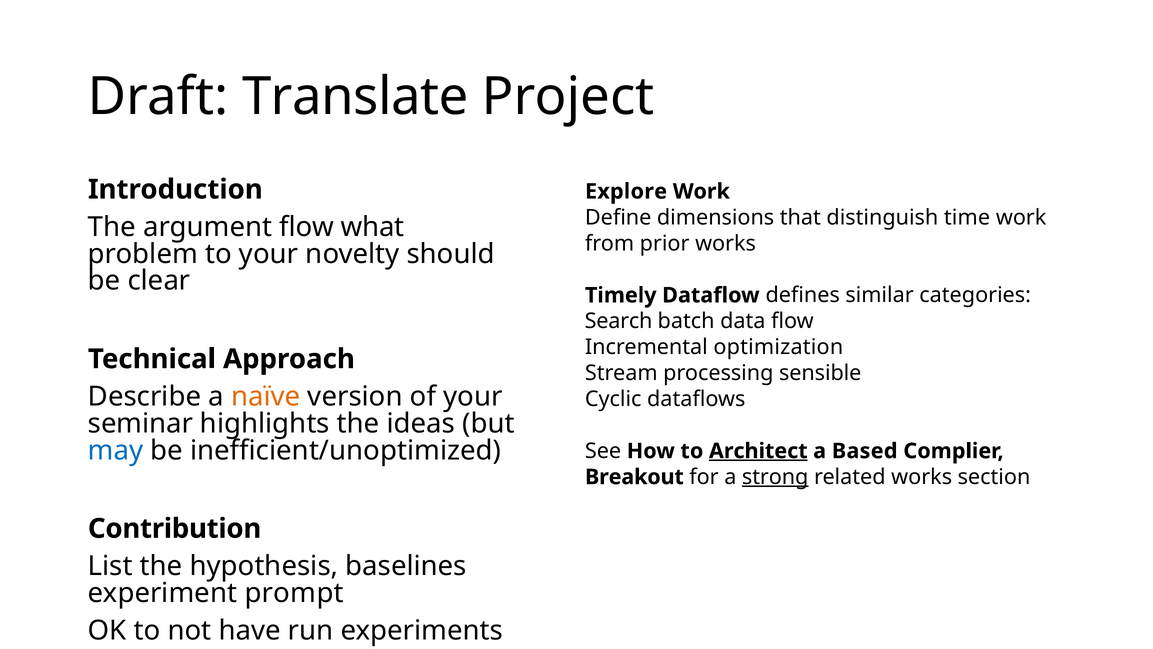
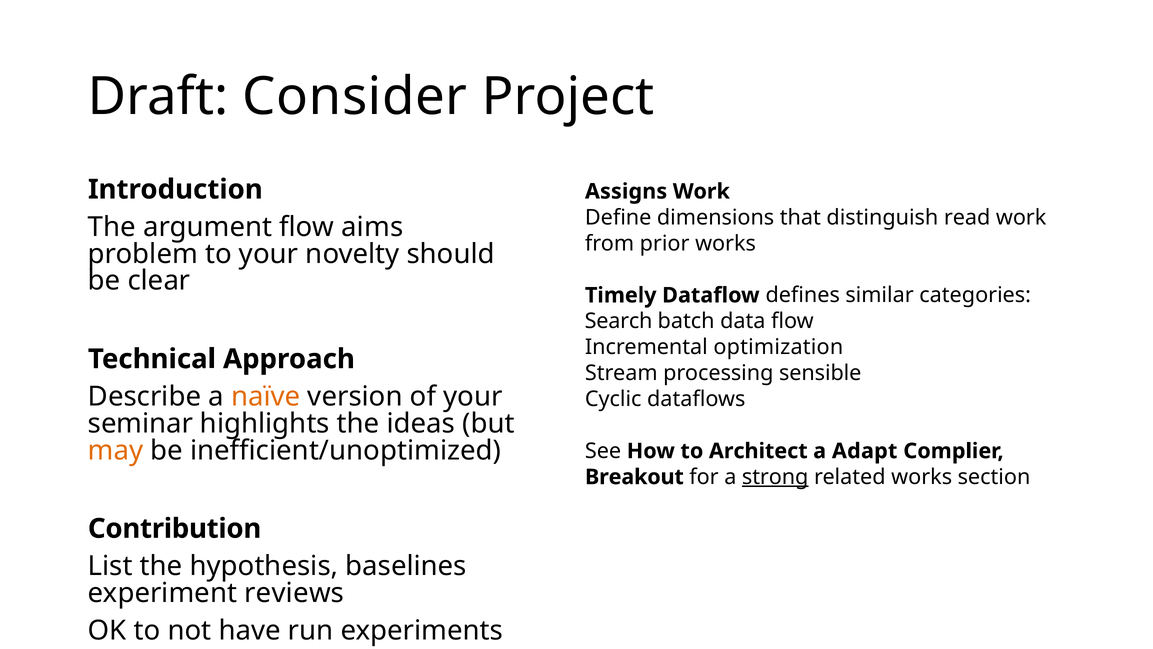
Translate: Translate -> Consider
Explore: Explore -> Assigns
time: time -> read
what: what -> aims
may colour: blue -> orange
Architect underline: present -> none
Based: Based -> Adapt
prompt: prompt -> reviews
